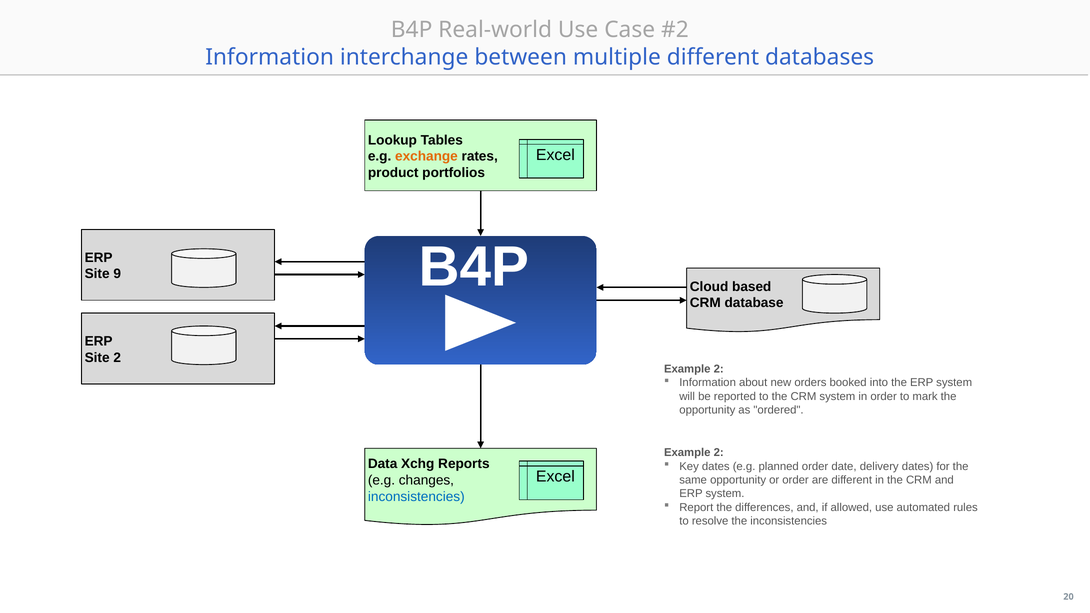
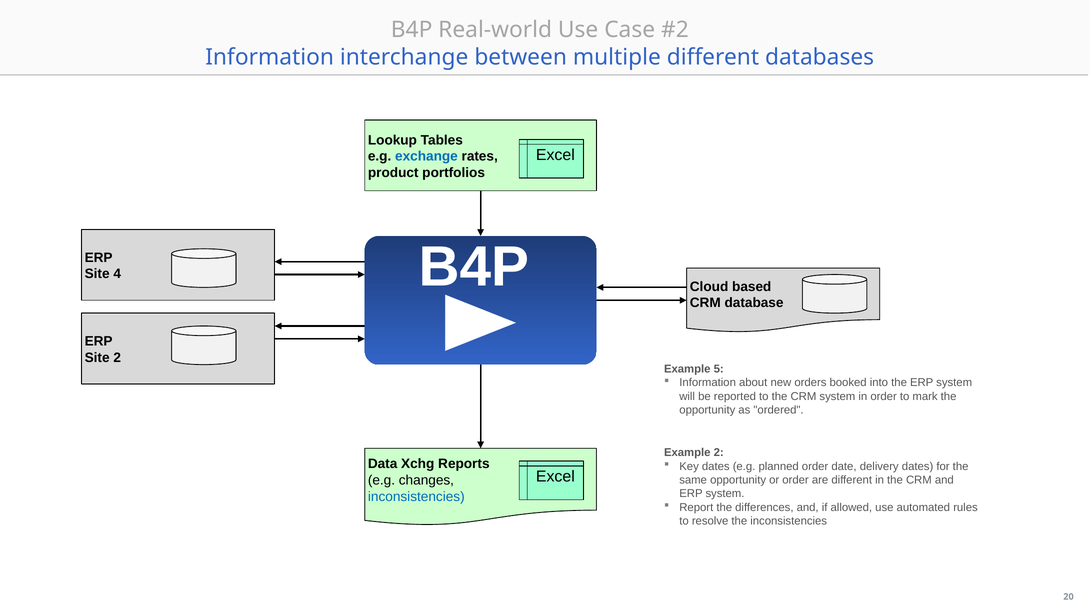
exchange colour: orange -> blue
9: 9 -> 4
2 at (719, 369): 2 -> 5
